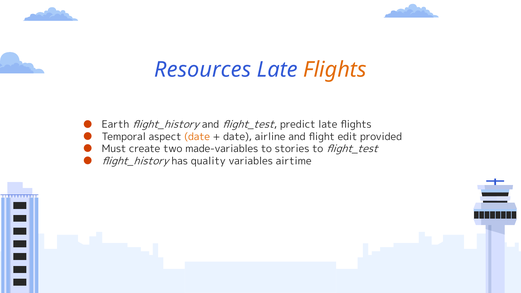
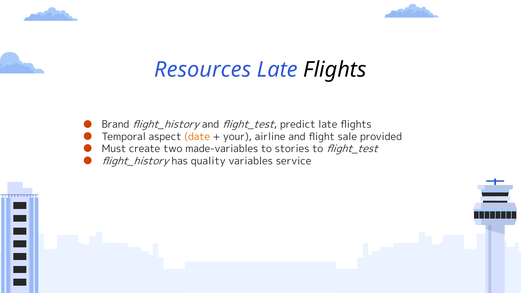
Flights at (335, 70) colour: orange -> black
Earth: Earth -> Brand
date at (238, 137): date -> your
edit: edit -> sale
airtime: airtime -> service
